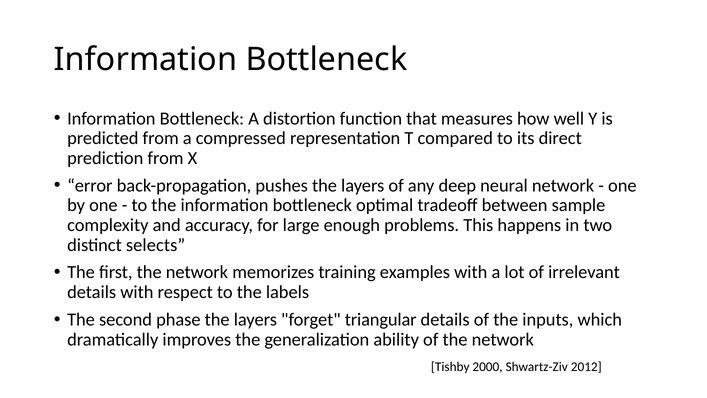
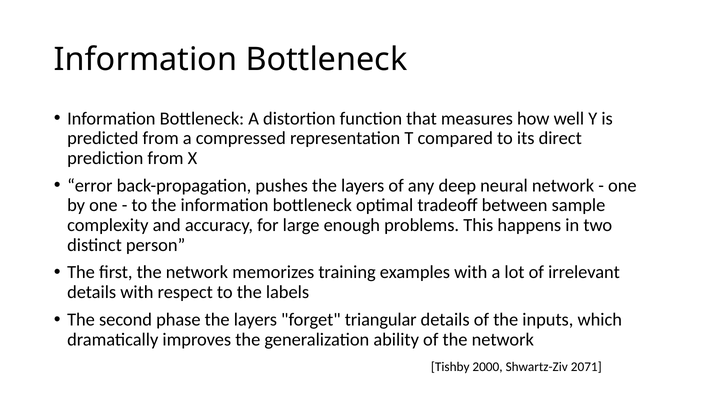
selects: selects -> person
2012: 2012 -> 2071
